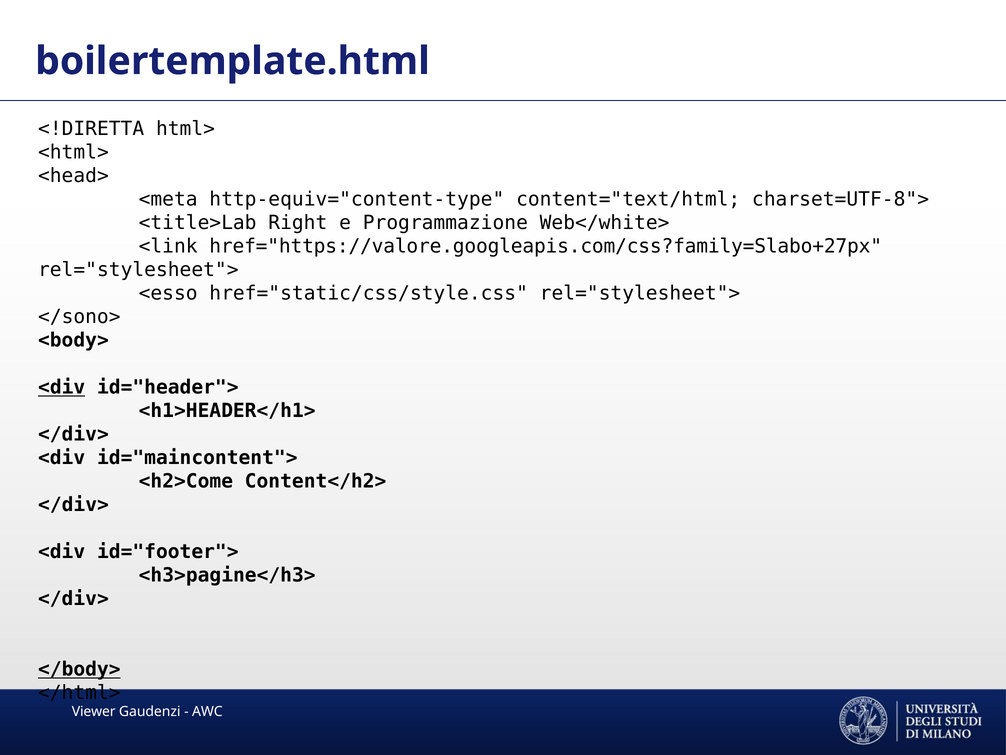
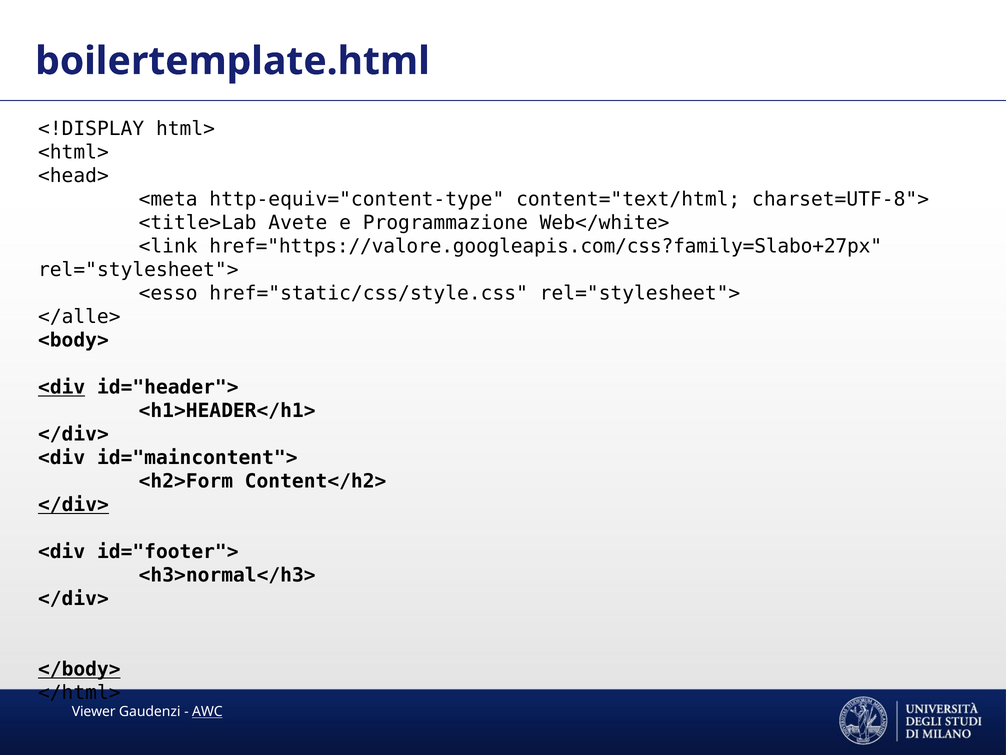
<!DIRETTA: <!DIRETTA -> <!DISPLAY
Right: Right -> Avete
</sono>: </sono> -> </alle>
<h2>Come: <h2>Come -> <h2>Form
</div> at (73, 505) underline: none -> present
<h3>pagine</h3>: <h3>pagine</h3> -> <h3>normal</h3>
AWC underline: none -> present
